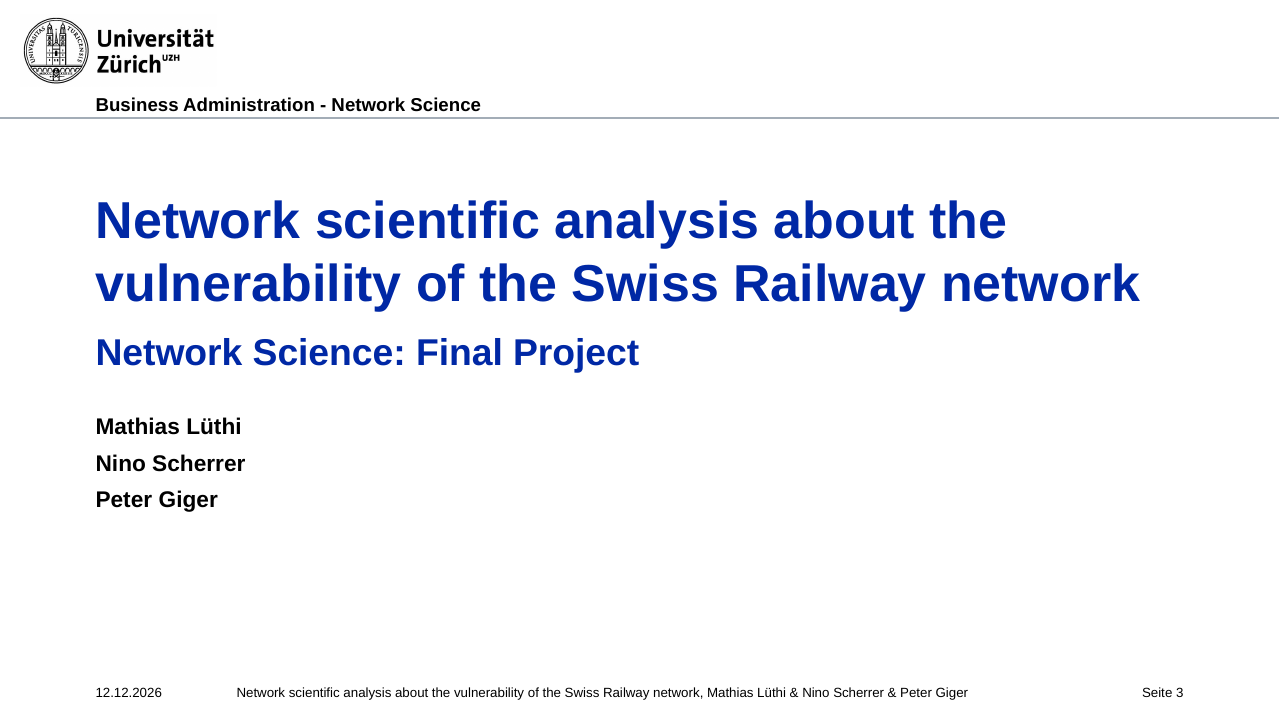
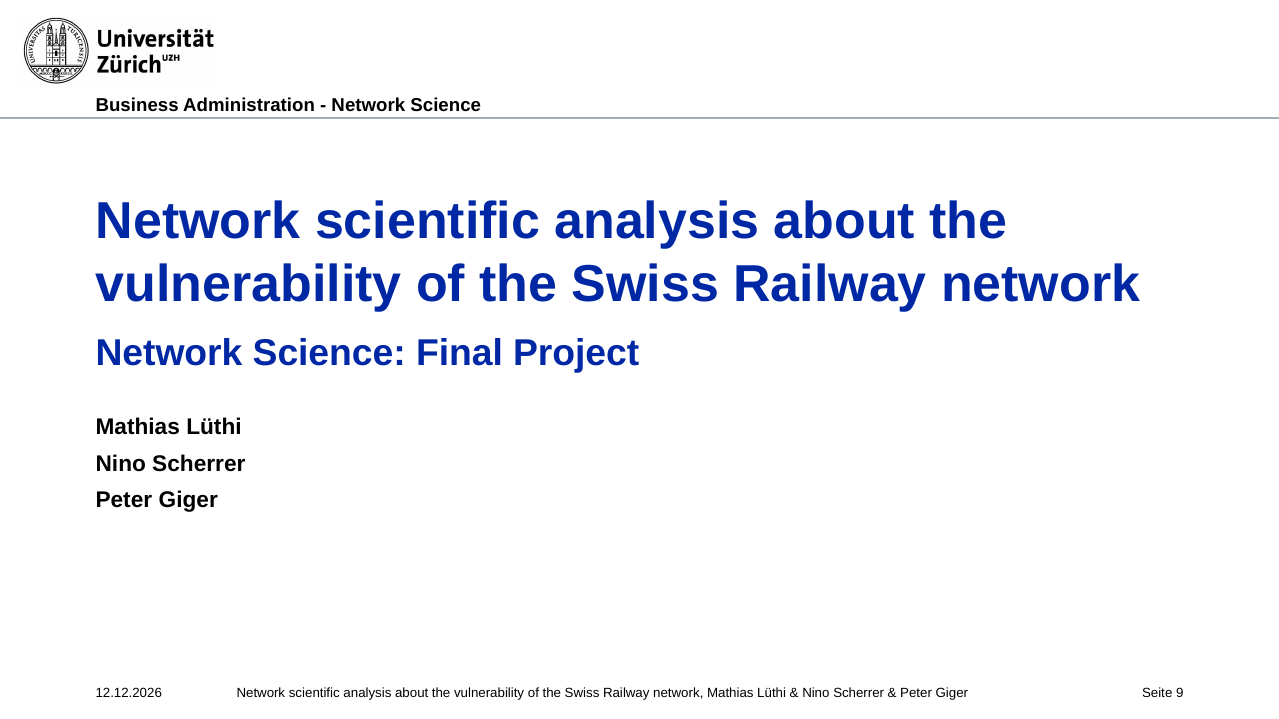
3: 3 -> 9
